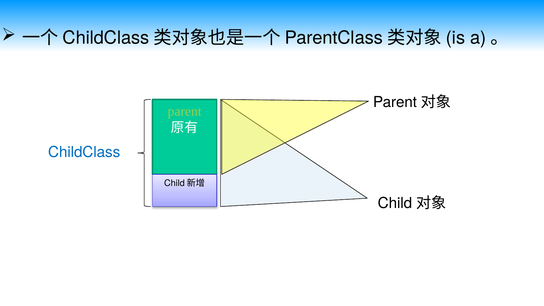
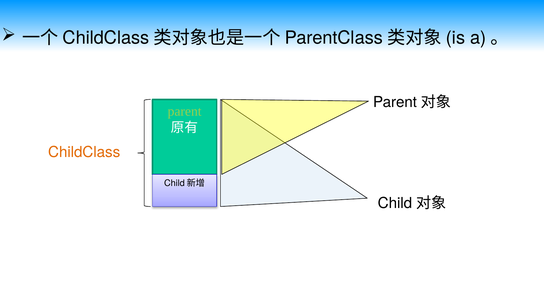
ChildClass colour: blue -> orange
